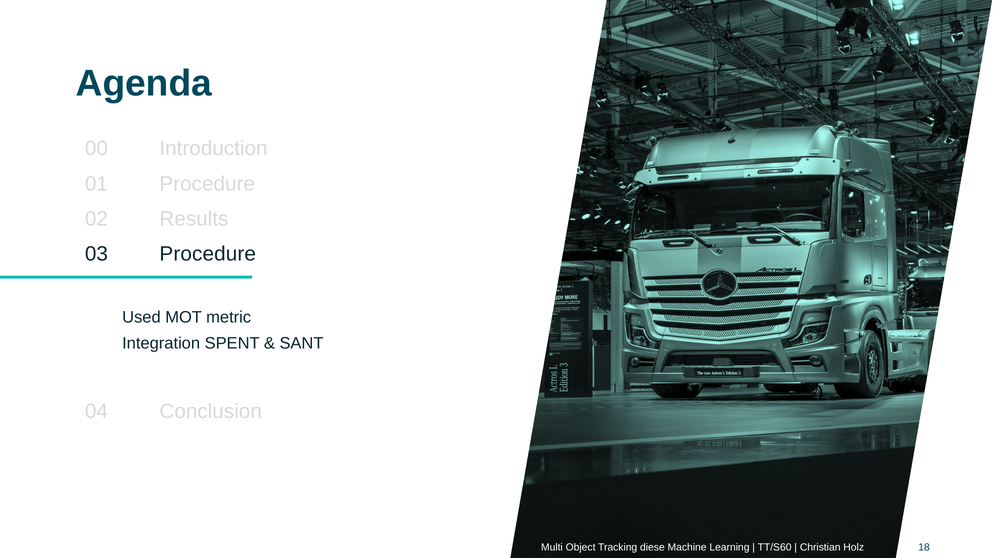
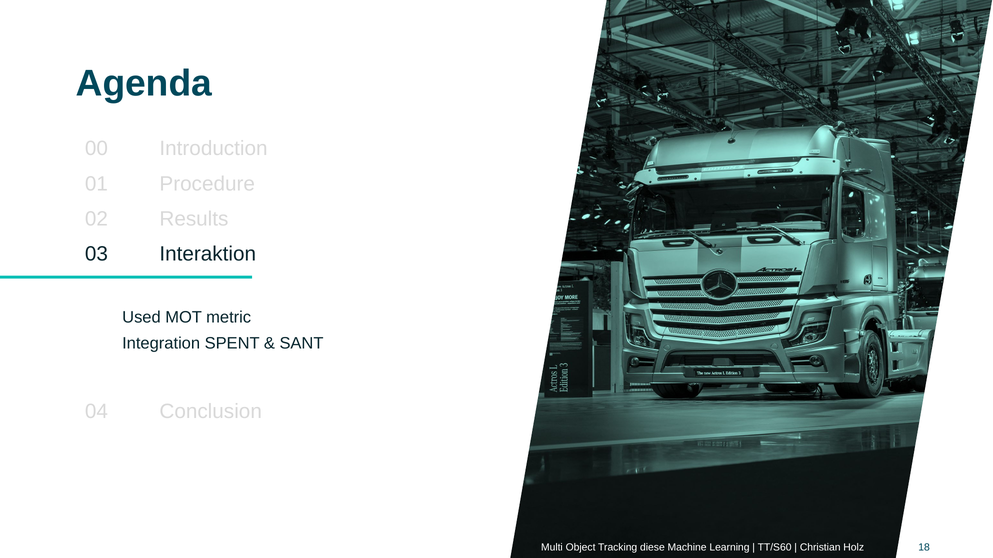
03 Procedure: Procedure -> Interaktion
